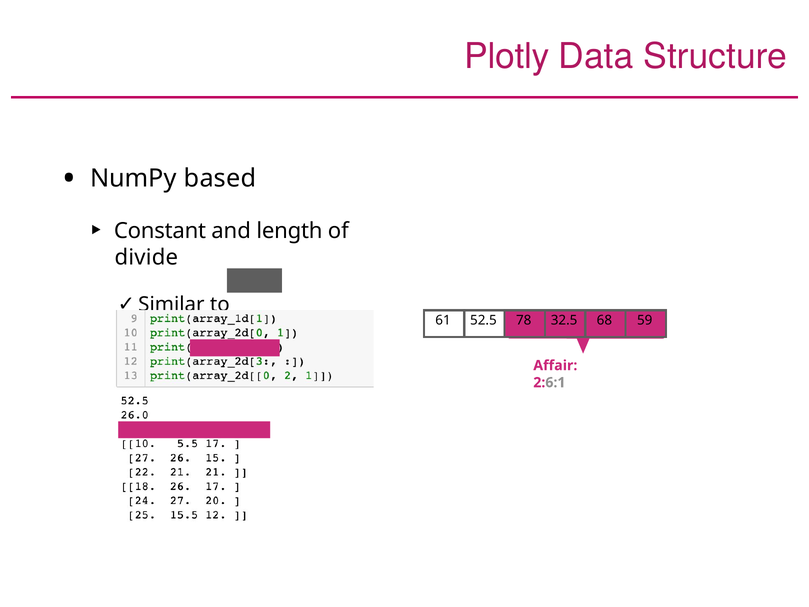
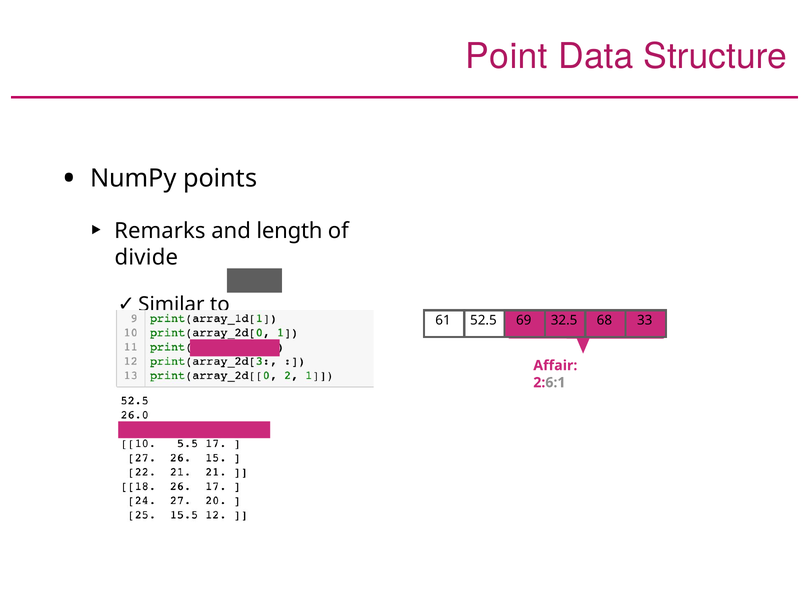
Plotly: Plotly -> Point
based: based -> points
Constant: Constant -> Remarks
78: 78 -> 69
59: 59 -> 33
